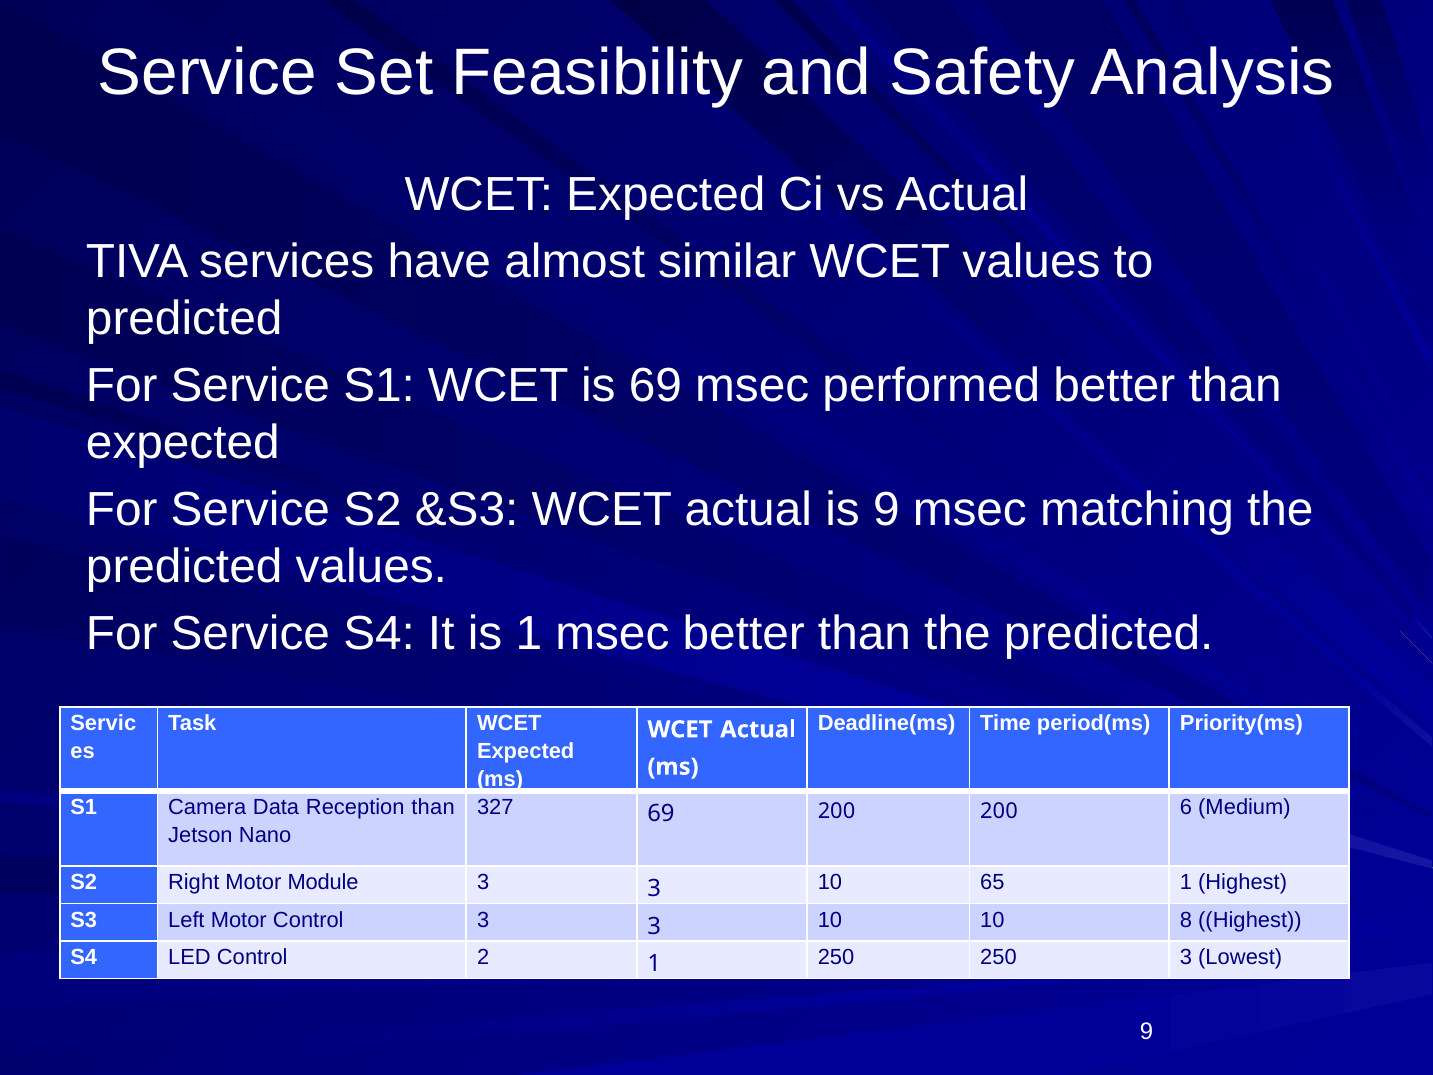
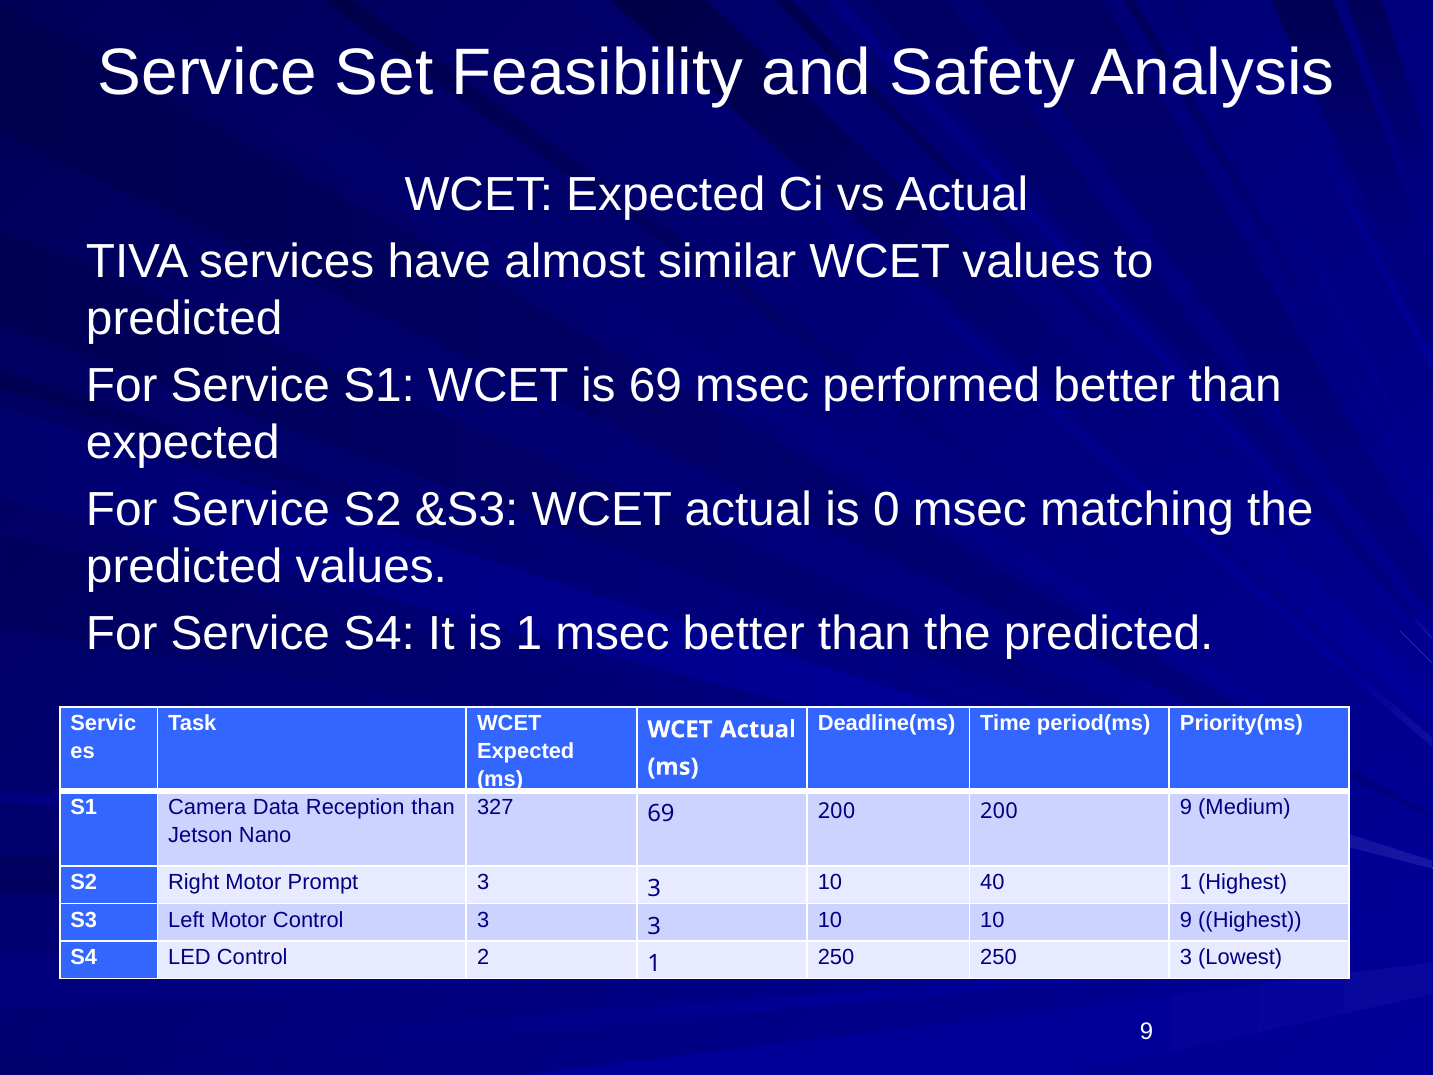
is 9: 9 -> 0
200 6: 6 -> 9
Module: Module -> Prompt
65: 65 -> 40
10 8: 8 -> 9
